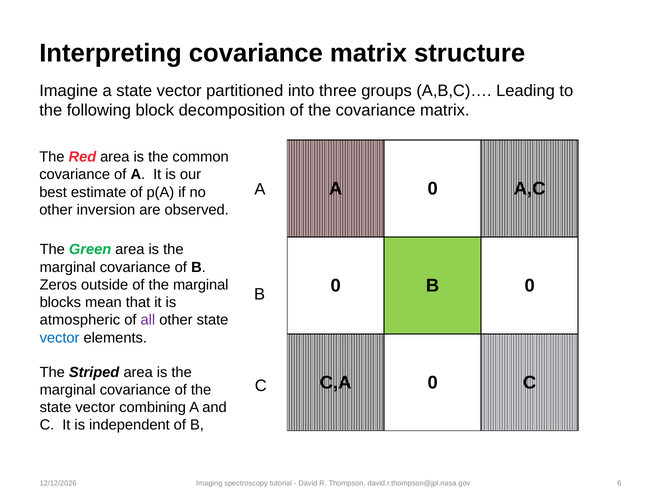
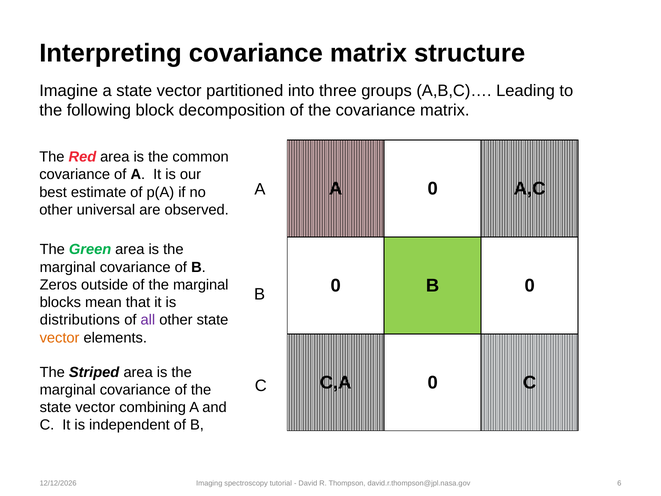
inversion: inversion -> universal
atmospheric: atmospheric -> distributions
vector at (60, 338) colour: blue -> orange
